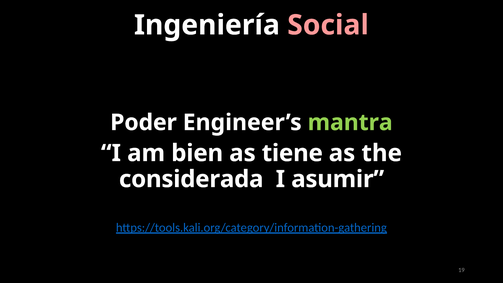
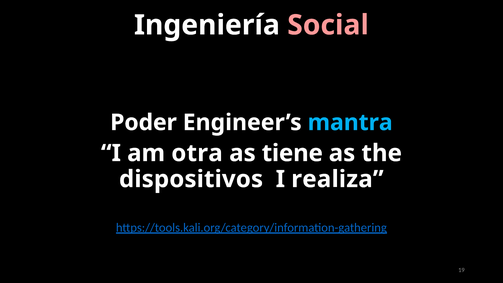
mantra colour: light green -> light blue
bien: bien -> otra
considerada: considerada -> dispositivos
asumir: asumir -> realiza
